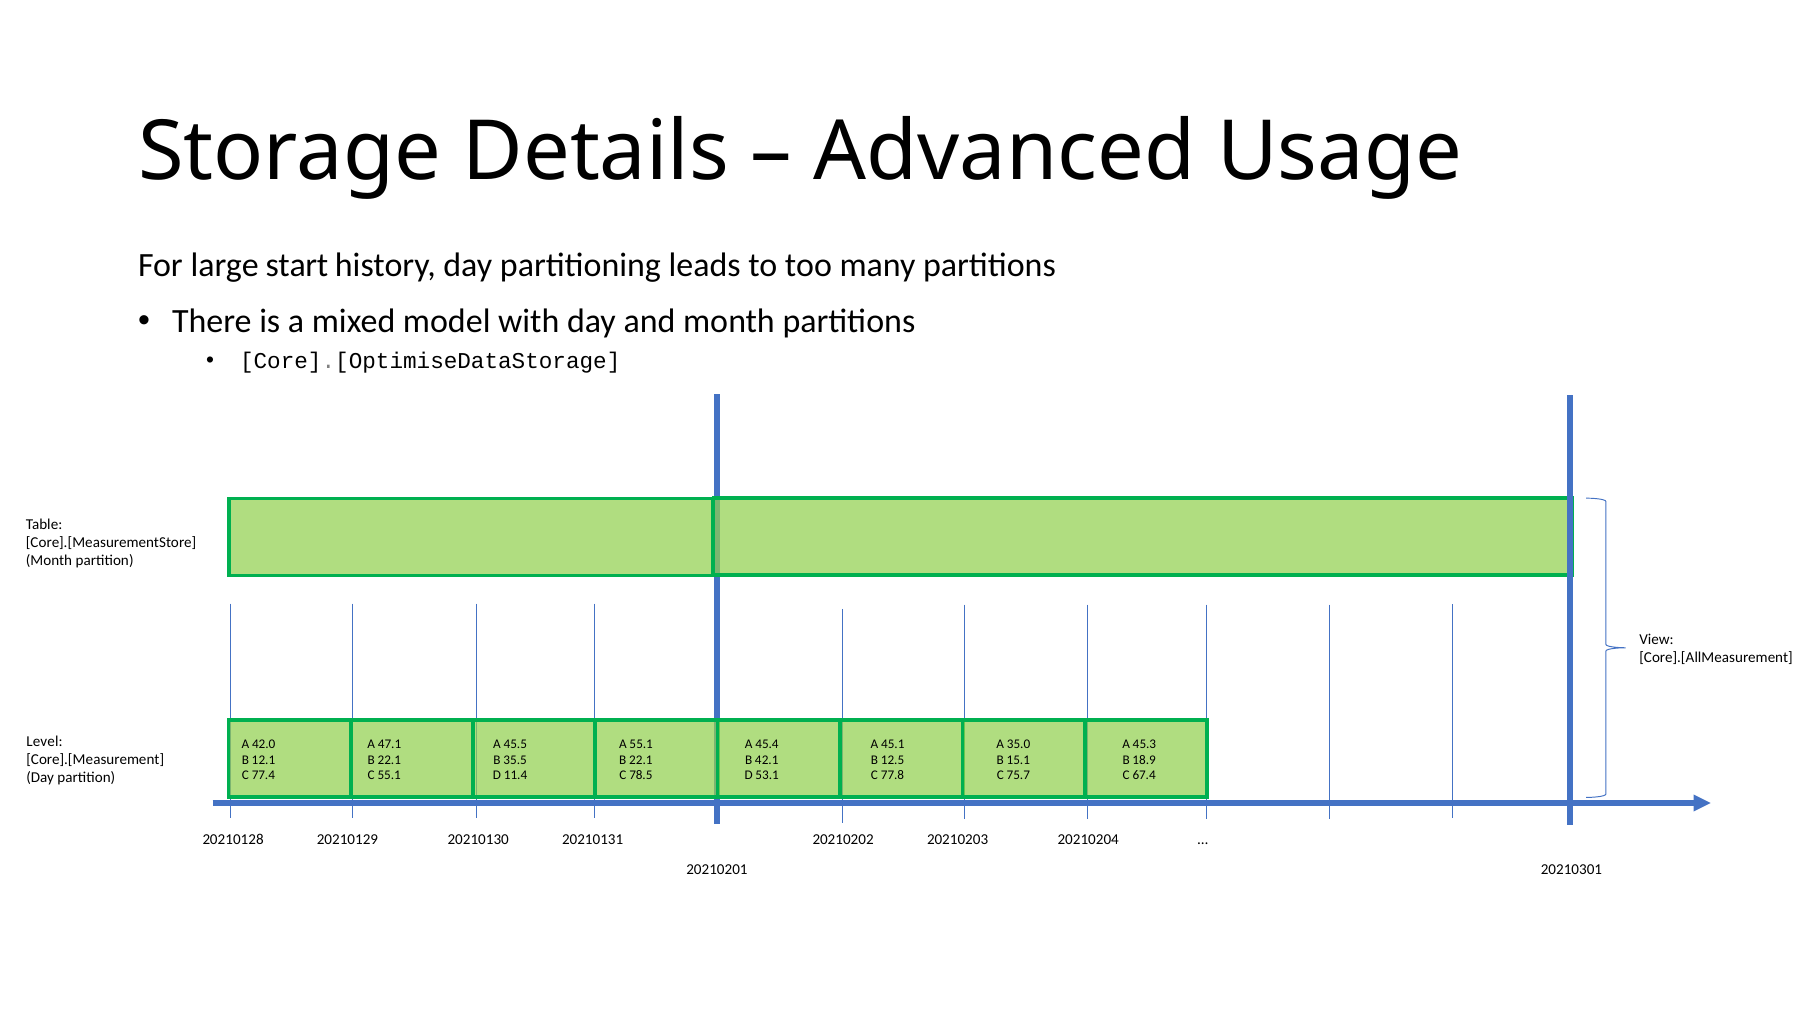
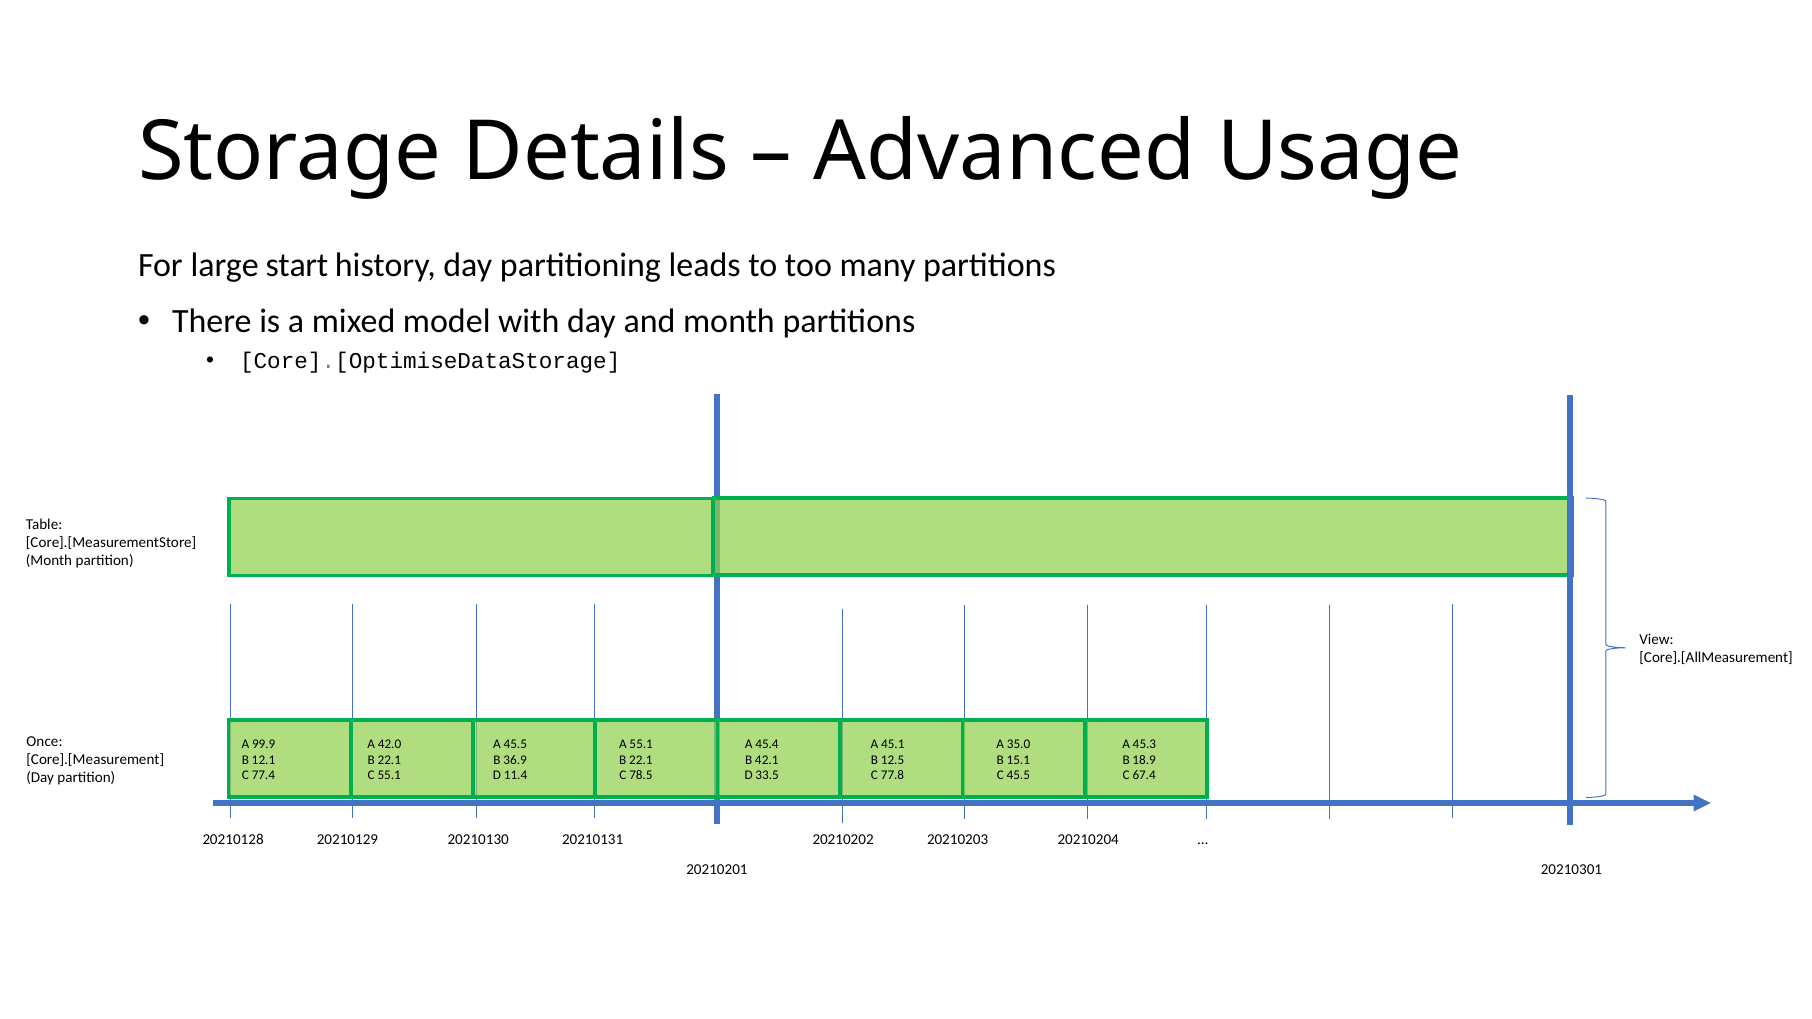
Level: Level -> Once
42.0: 42.0 -> 99.9
47.1: 47.1 -> 42.0
35.5: 35.5 -> 36.9
53.1: 53.1 -> 33.5
C 75.7: 75.7 -> 45.5
